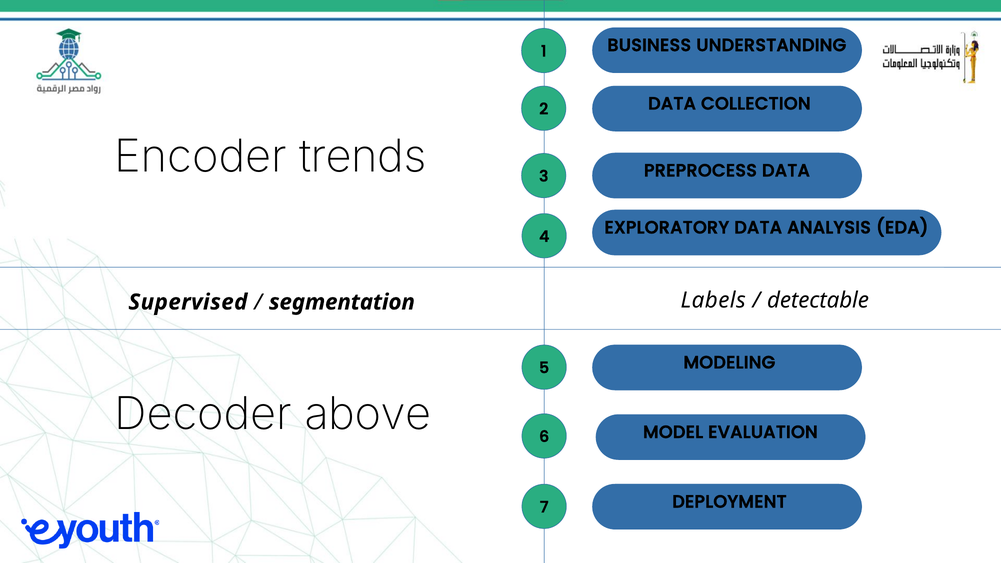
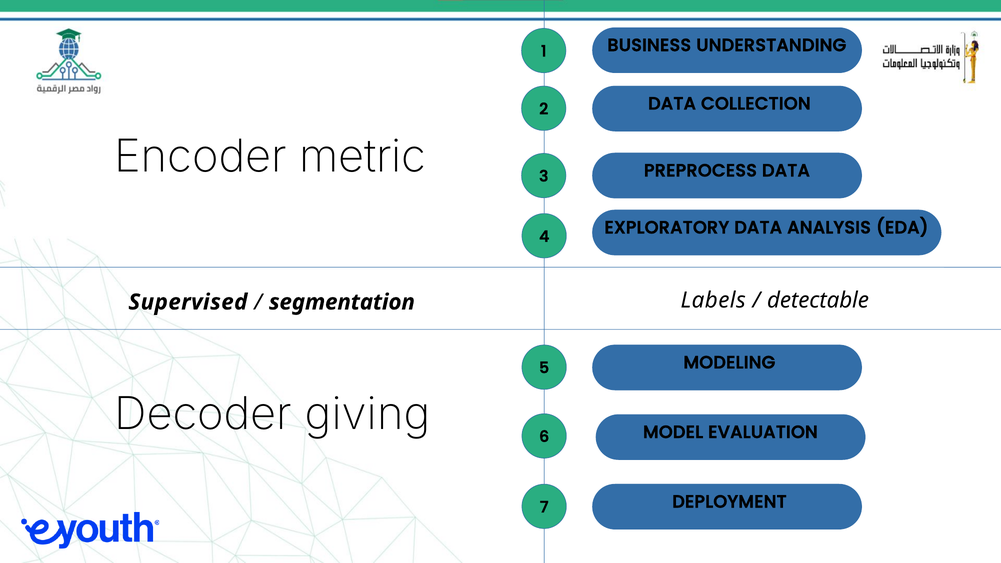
trends: trends -> metric
above: above -> giving
